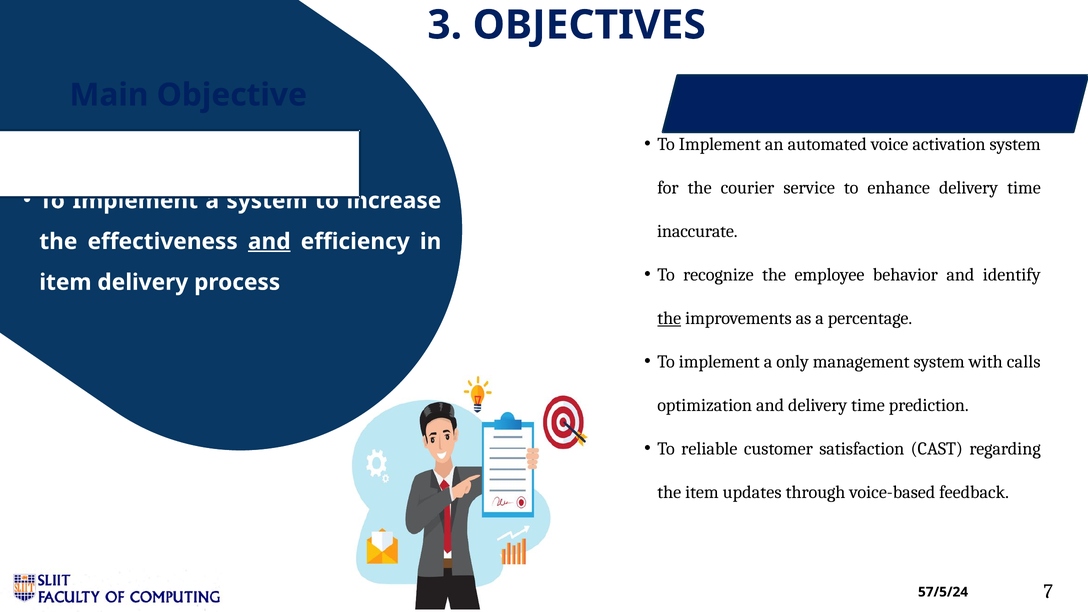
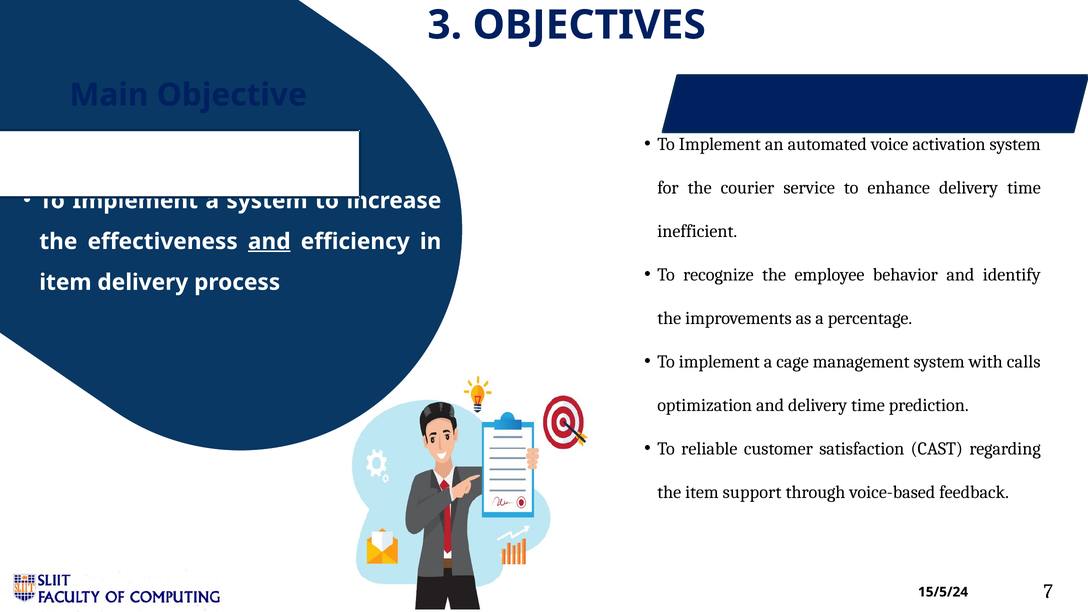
inaccurate: inaccurate -> inefficient
the at (669, 318) underline: present -> none
only: only -> cage
updates: updates -> support
57/5/24: 57/5/24 -> 15/5/24
